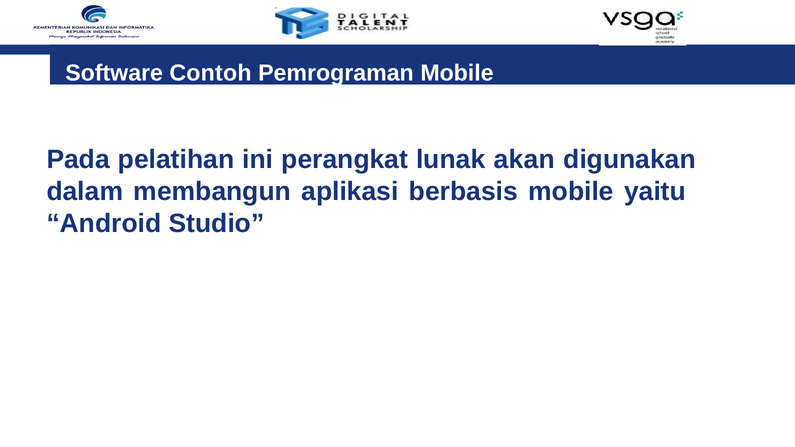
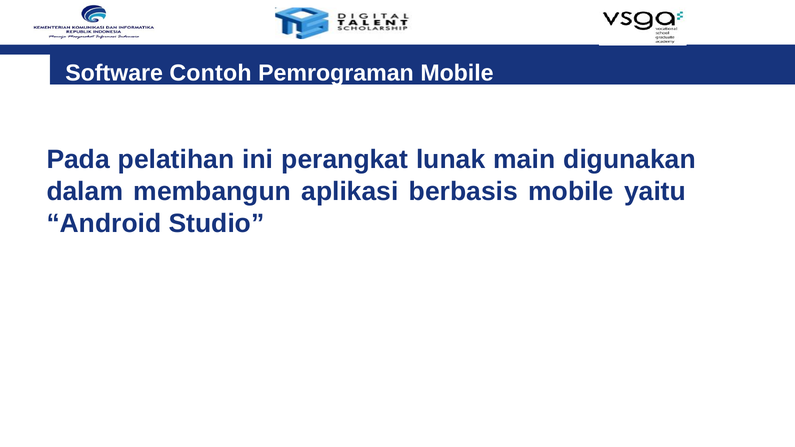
akan: akan -> main
